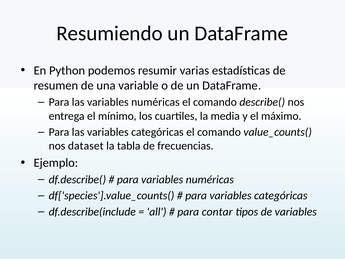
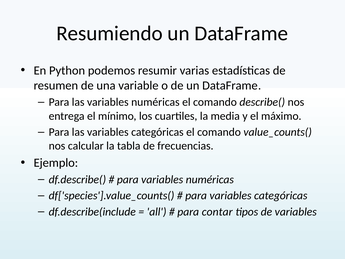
dataset: dataset -> calcular
